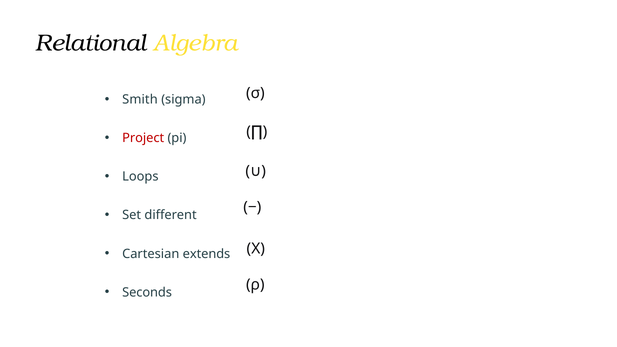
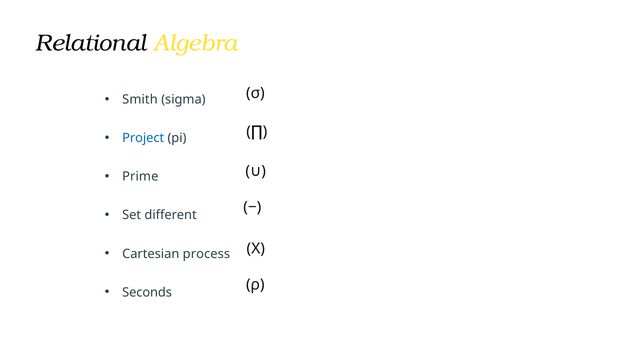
Project colour: red -> blue
Loops: Loops -> Prime
extends: extends -> process
